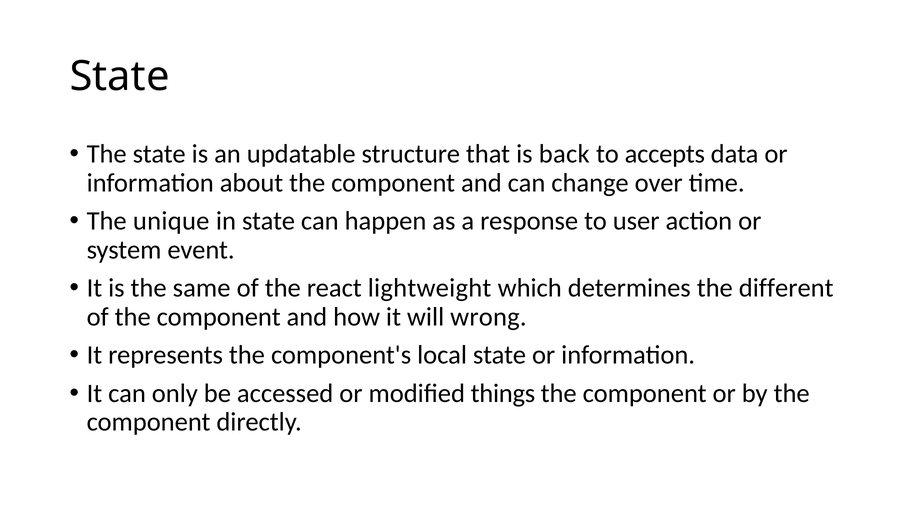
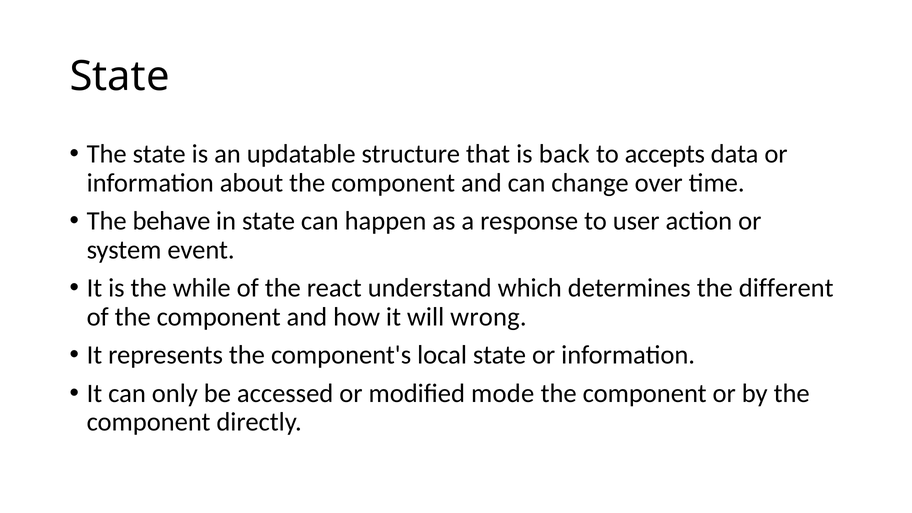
unique: unique -> behave
same: same -> while
lightweight: lightweight -> understand
things: things -> mode
